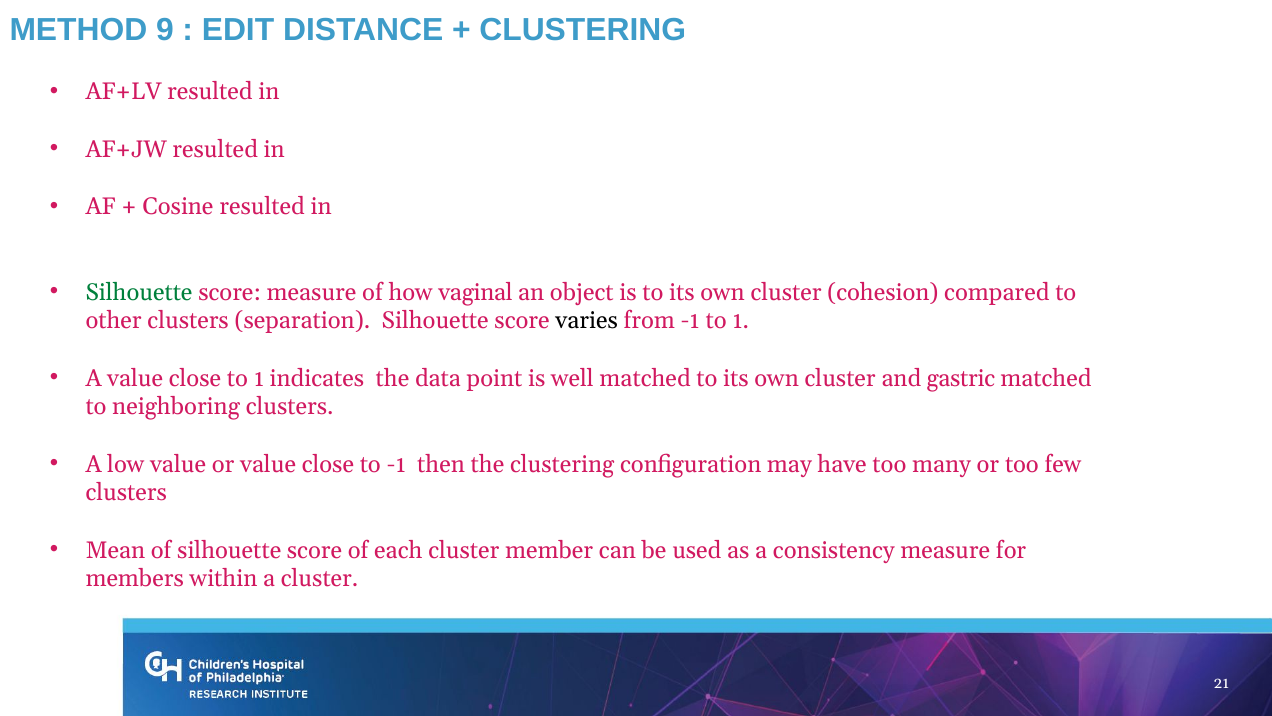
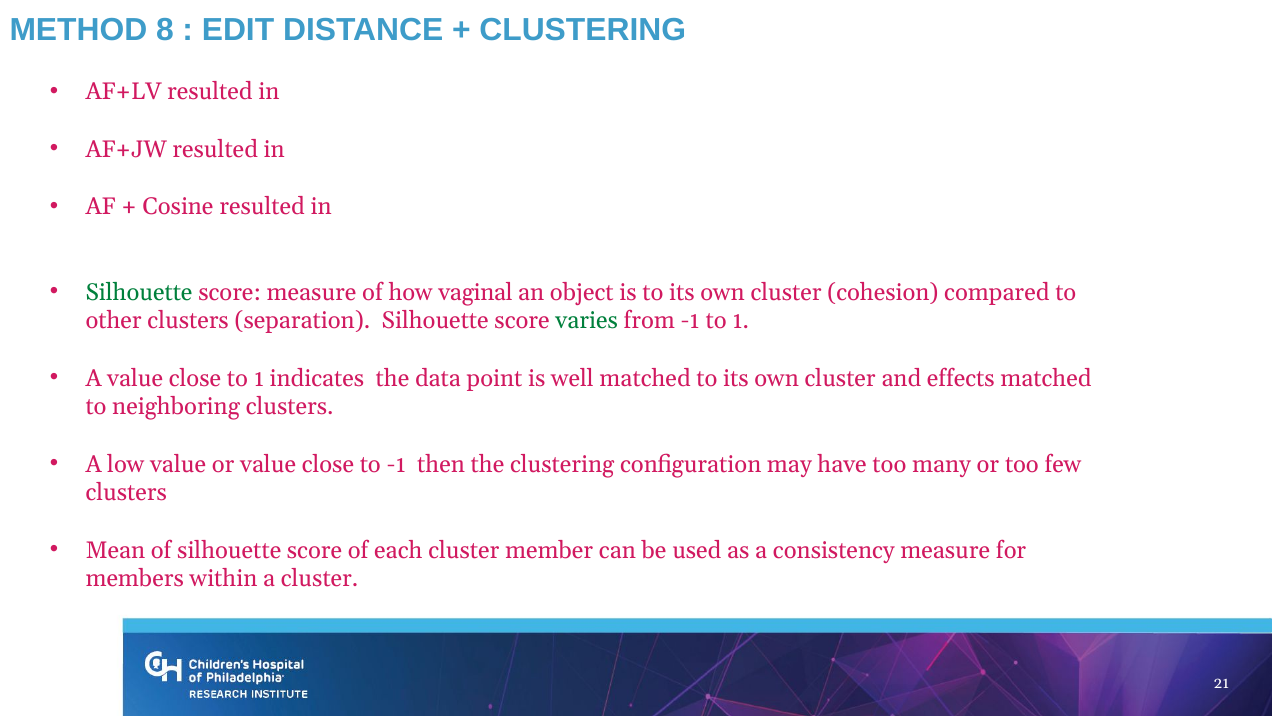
9: 9 -> 8
varies colour: black -> green
gastric: gastric -> effects
